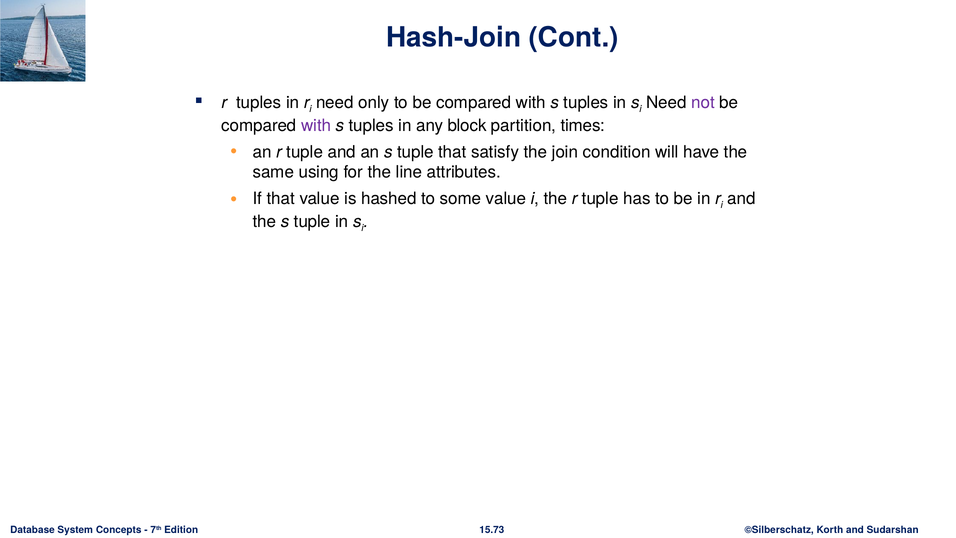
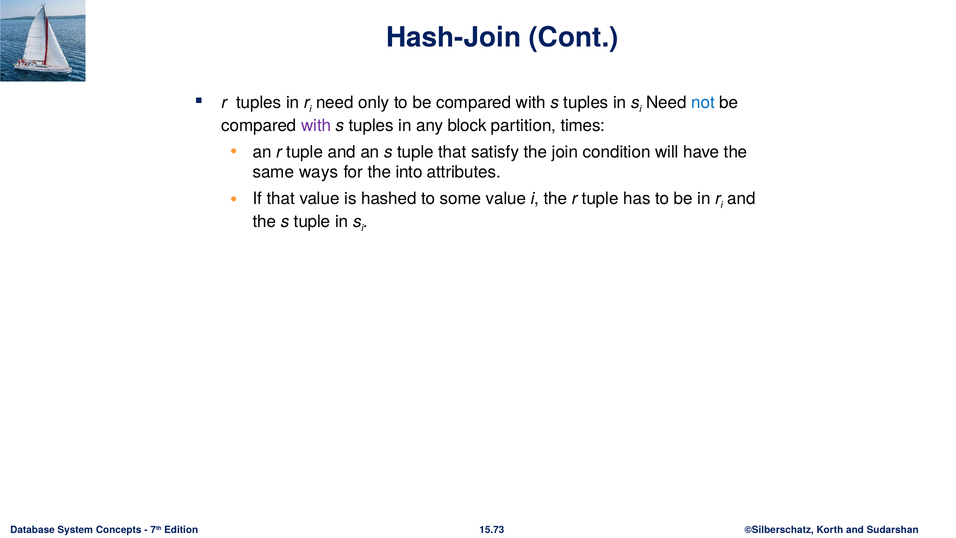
not colour: purple -> blue
using: using -> ways
line: line -> into
